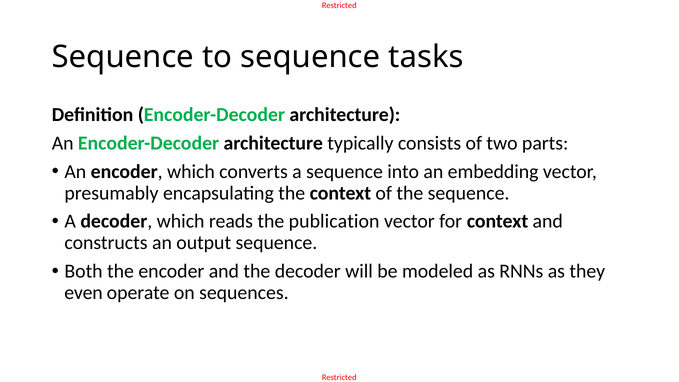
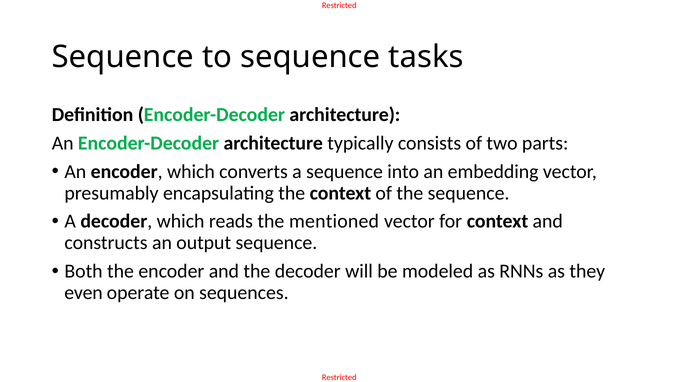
publication: publication -> mentioned
